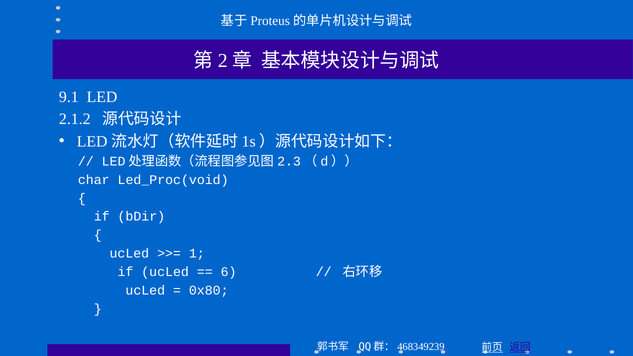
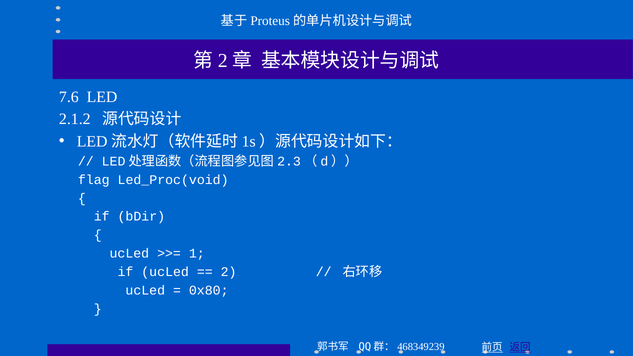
9.1: 9.1 -> 7.6
char: char -> flag
6 at (229, 272): 6 -> 2
